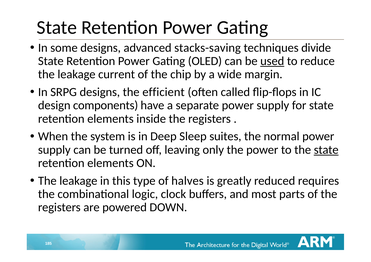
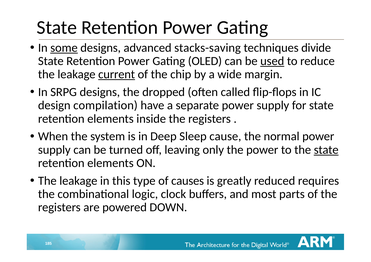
some underline: none -> present
current underline: none -> present
efficient: efficient -> dropped
components: components -> compilation
suites: suites -> cause
halves: halves -> causes
